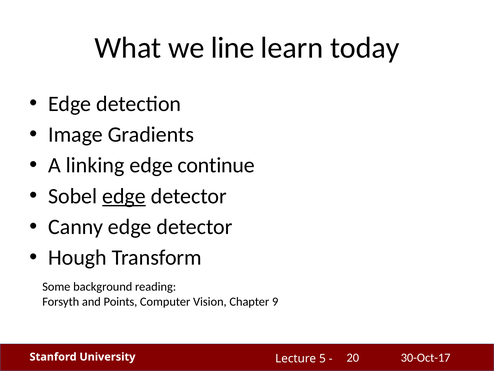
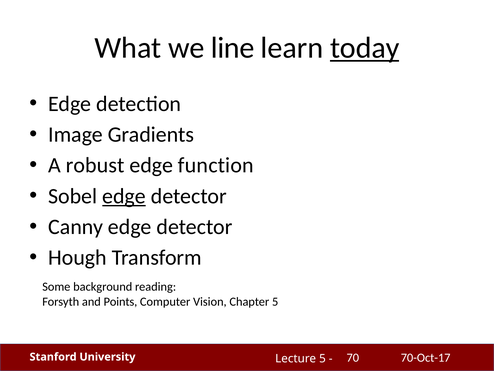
today underline: none -> present
linking: linking -> robust
continue: continue -> function
Chapter 9: 9 -> 5
30-Oct-17: 30-Oct-17 -> 70-Oct-17
20: 20 -> 70
